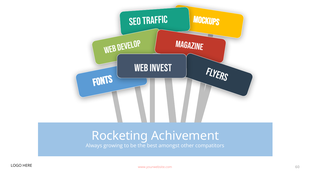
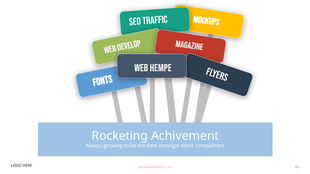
INVEST: INVEST -> HEMPE
